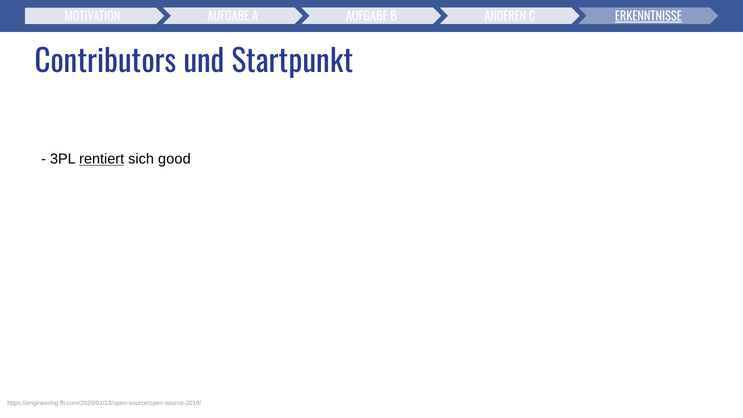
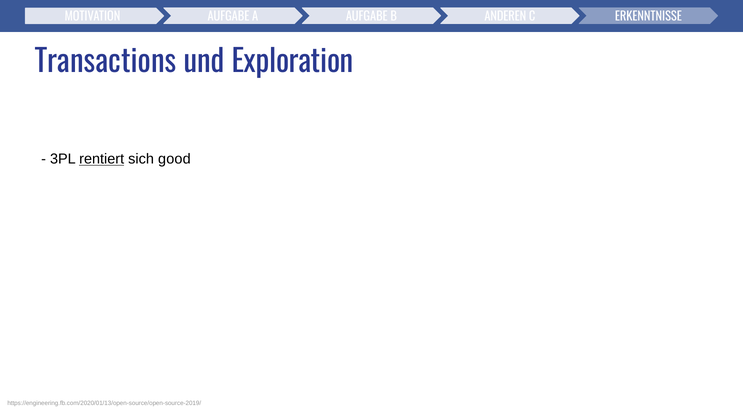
ERKENNTNISSE underline: present -> none
Contributors: Contributors -> Transactions
Startpunkt: Startpunkt -> Exploration
